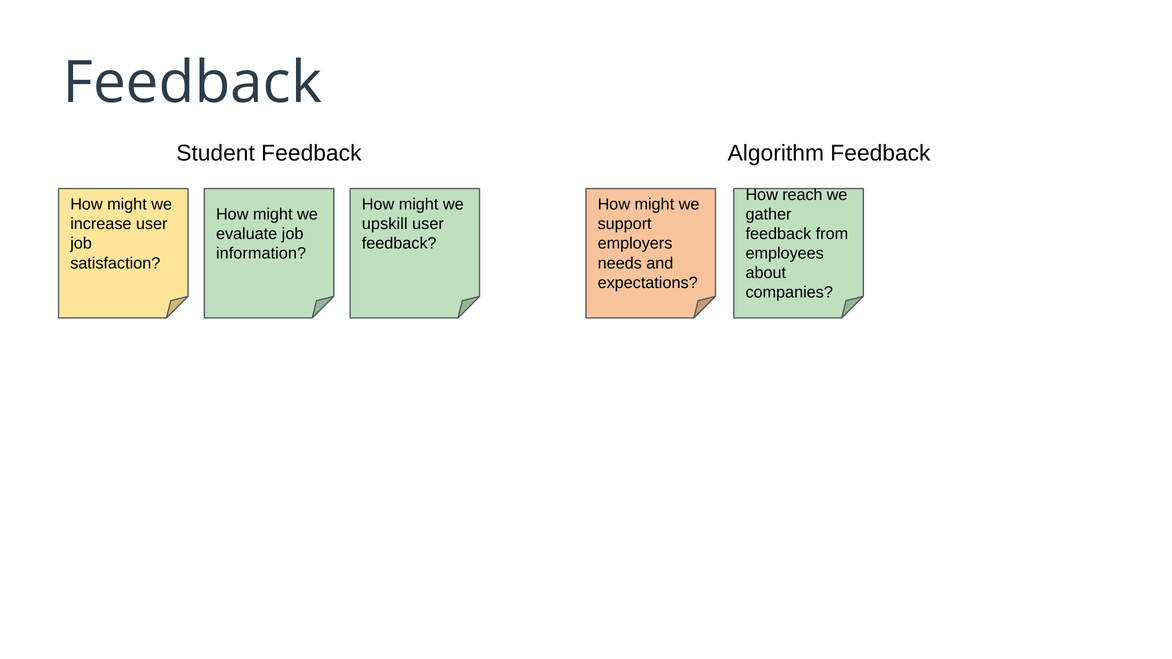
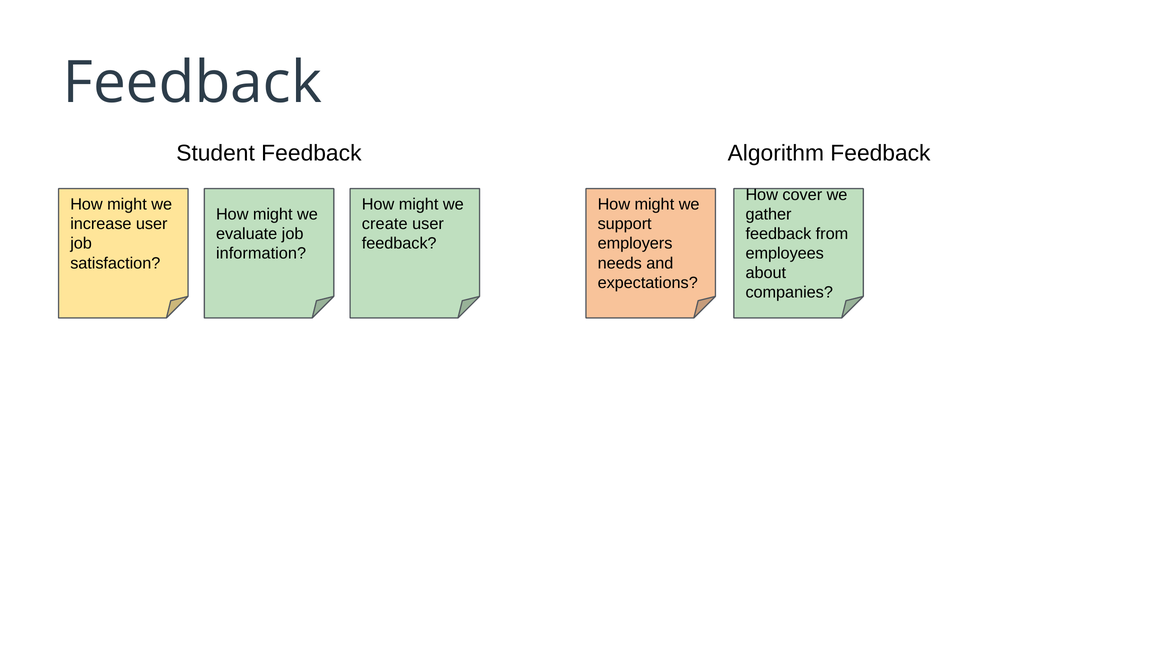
reach: reach -> cover
upskill: upskill -> create
